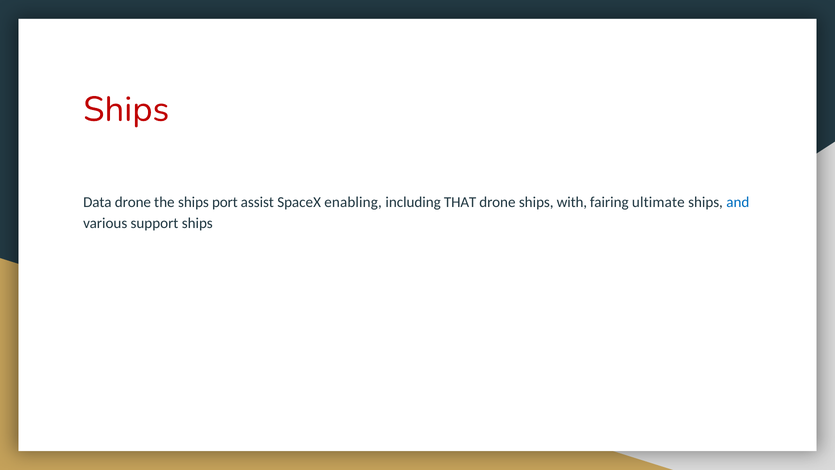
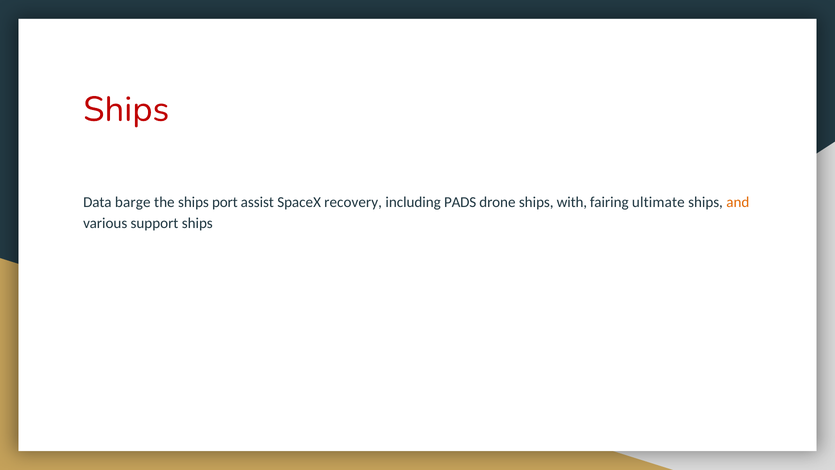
Data drone: drone -> barge
enabling: enabling -> recovery
THAT: THAT -> PADS
and colour: blue -> orange
